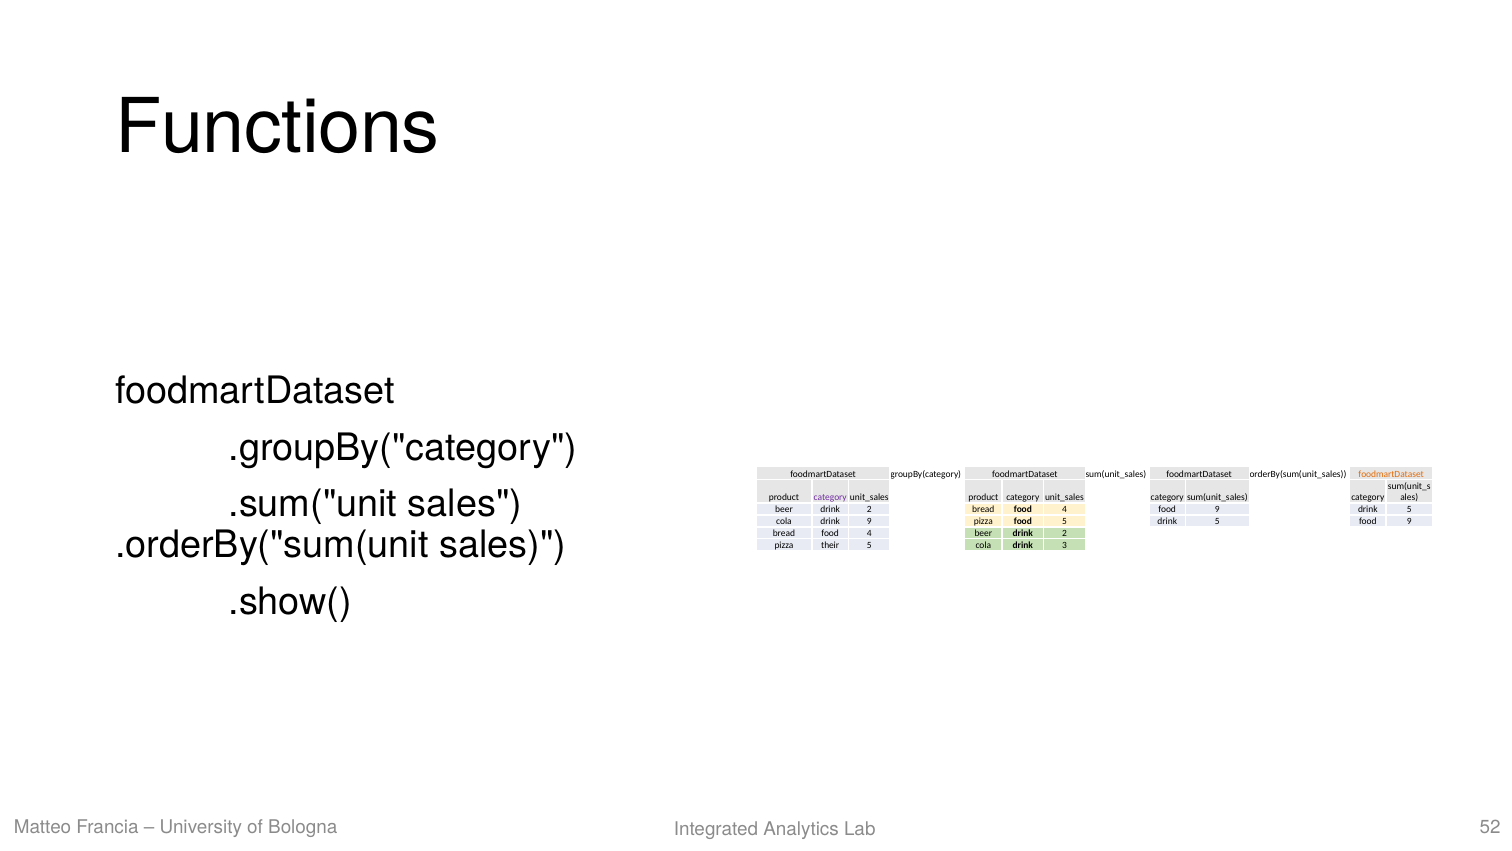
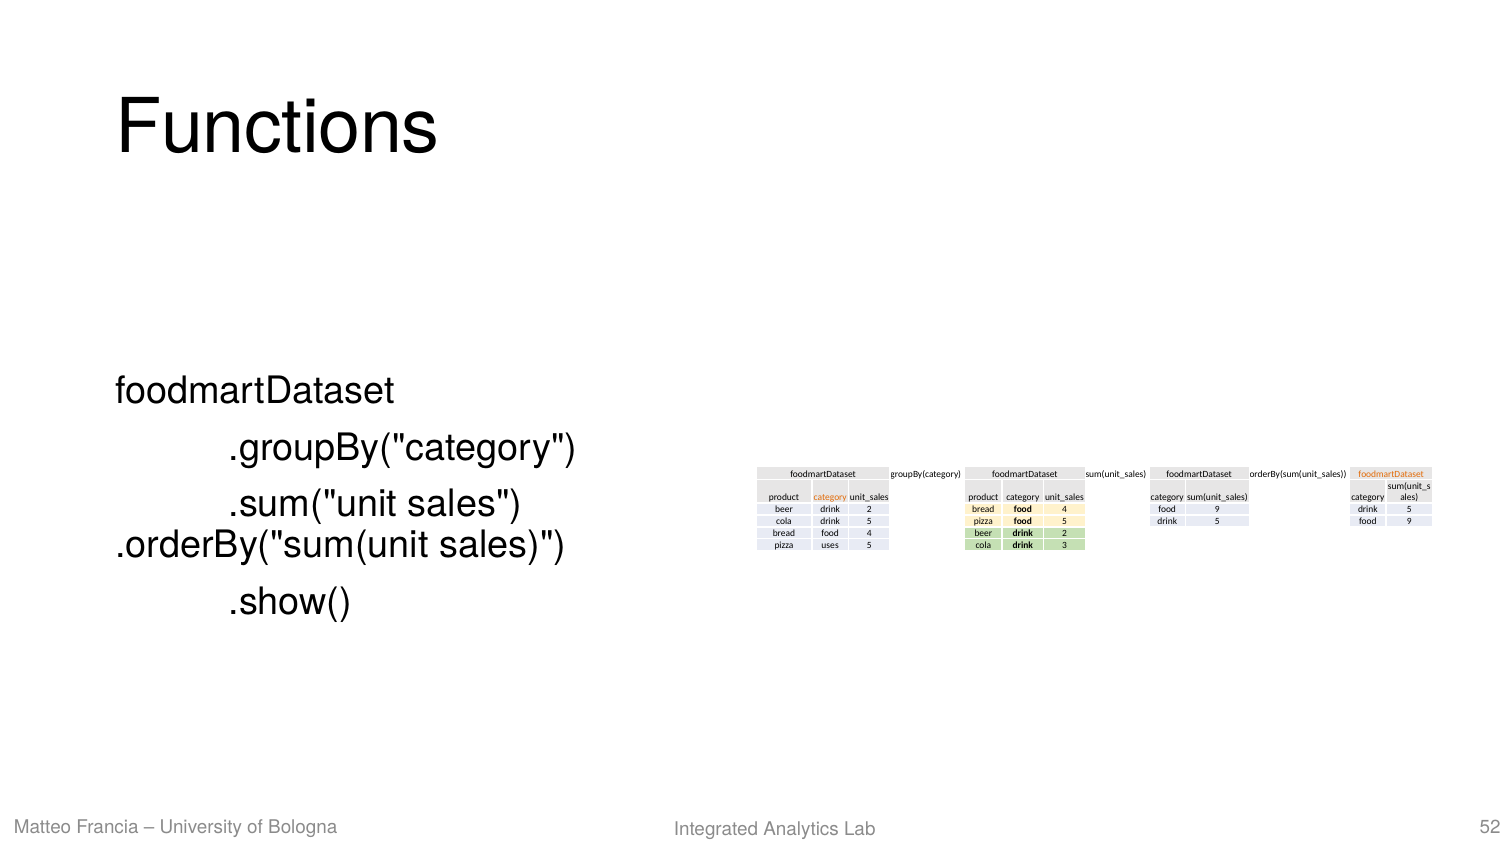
category at (830, 497) colour: purple -> orange
cola drink 9: 9 -> 5
their: their -> uses
